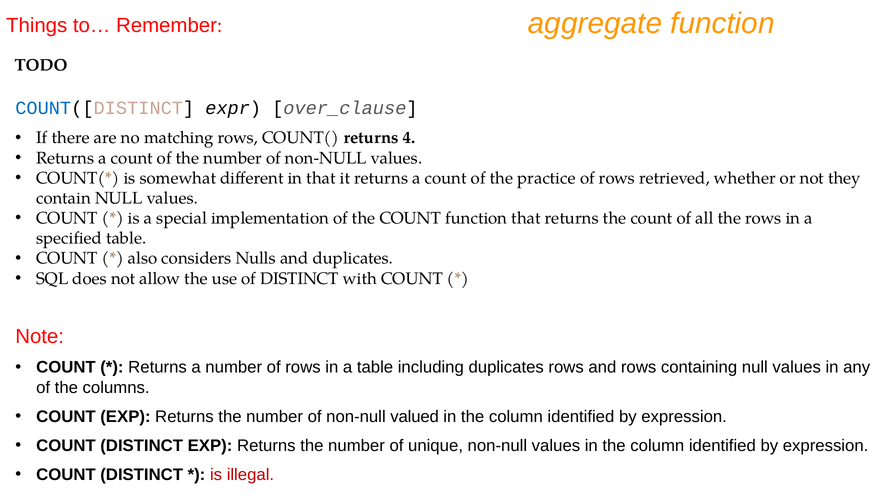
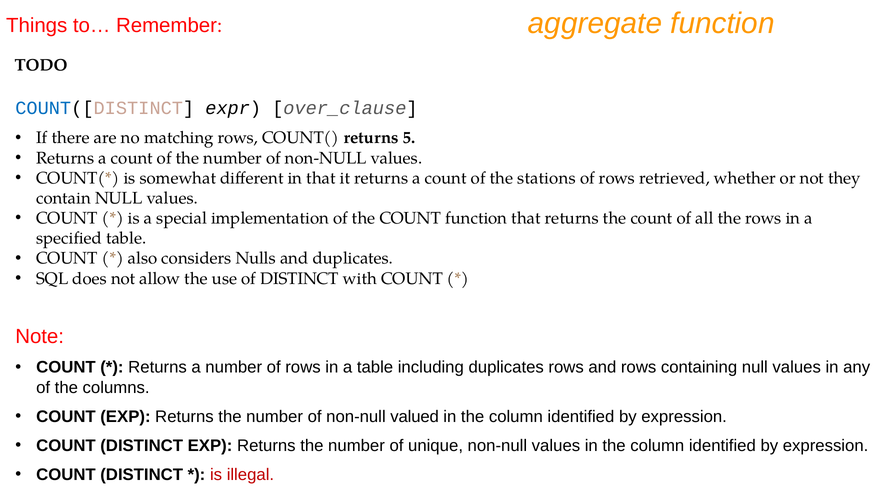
4: 4 -> 5
practice: practice -> stations
